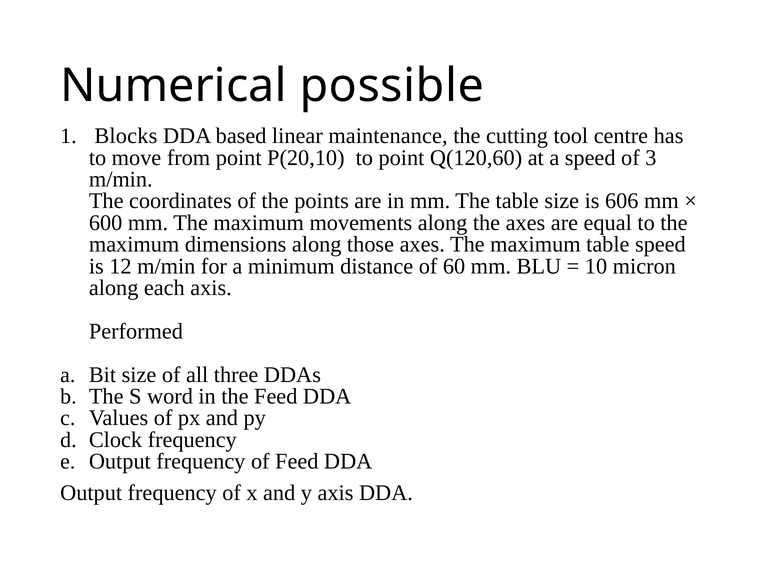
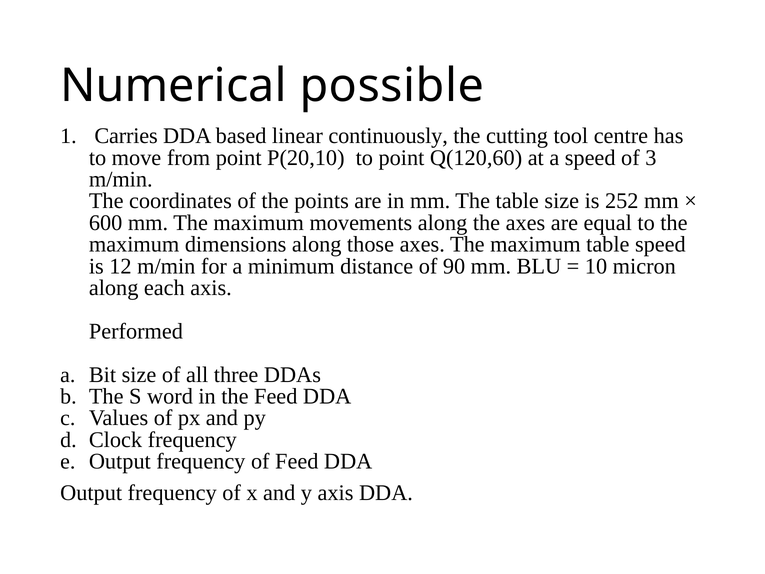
Blocks: Blocks -> Carries
maintenance: maintenance -> continuously
606: 606 -> 252
60: 60 -> 90
